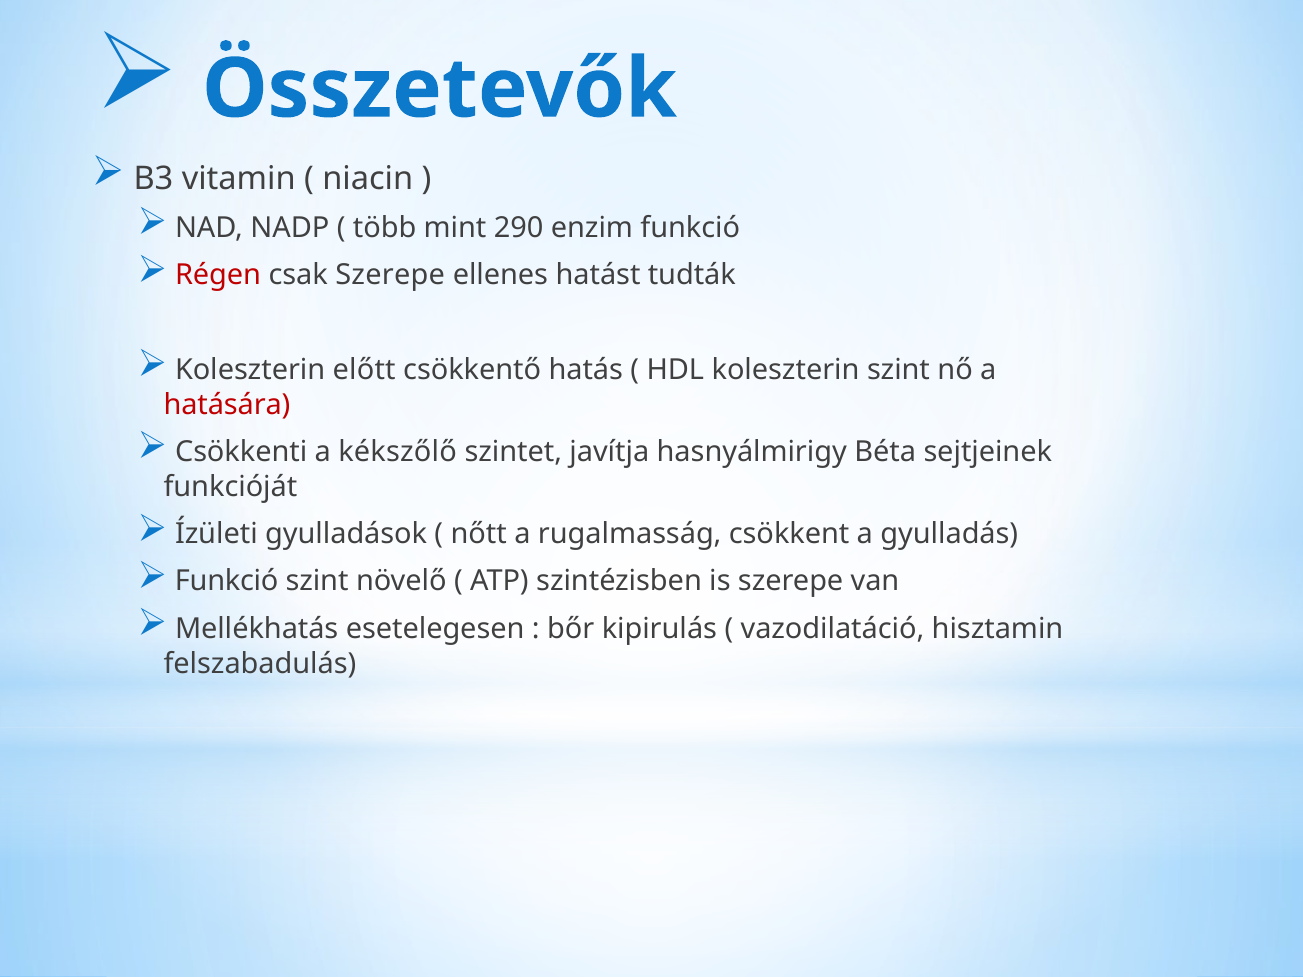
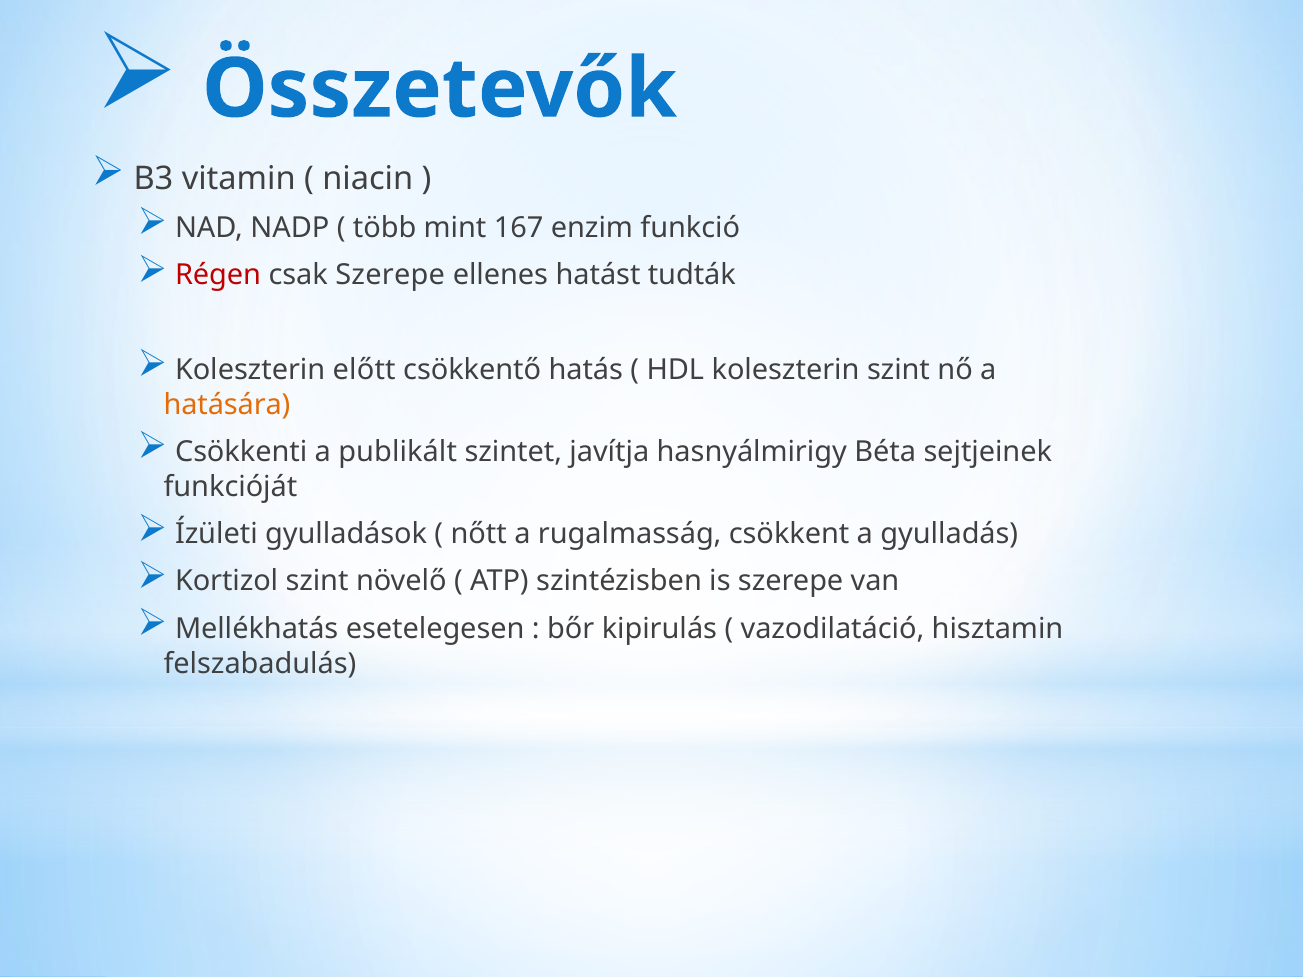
290: 290 -> 167
hatására colour: red -> orange
kékszőlő: kékszőlő -> publikált
Funkció at (227, 582): Funkció -> Kortizol
